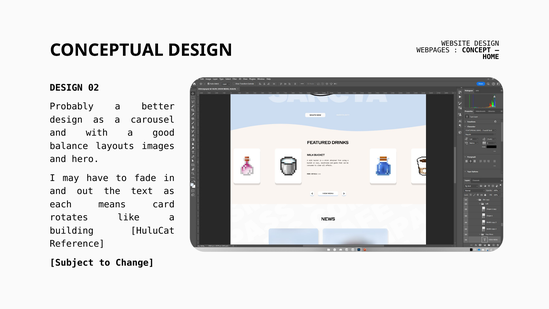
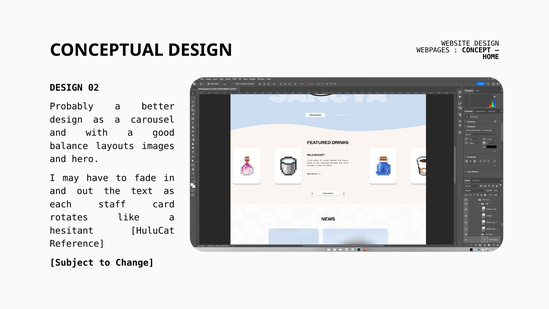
means: means -> staff
building: building -> hesitant
